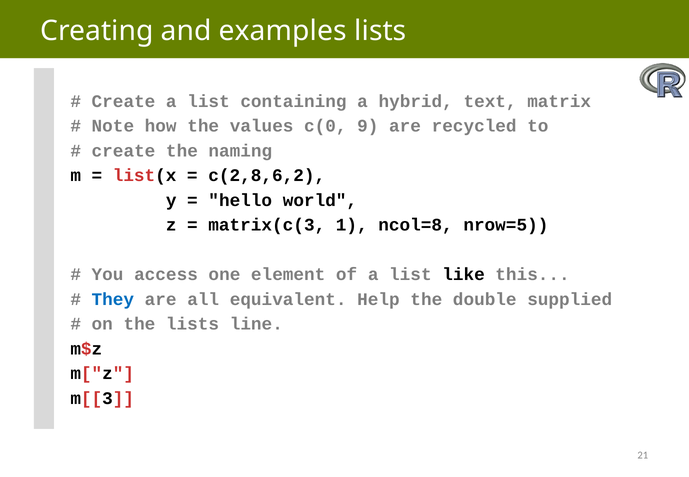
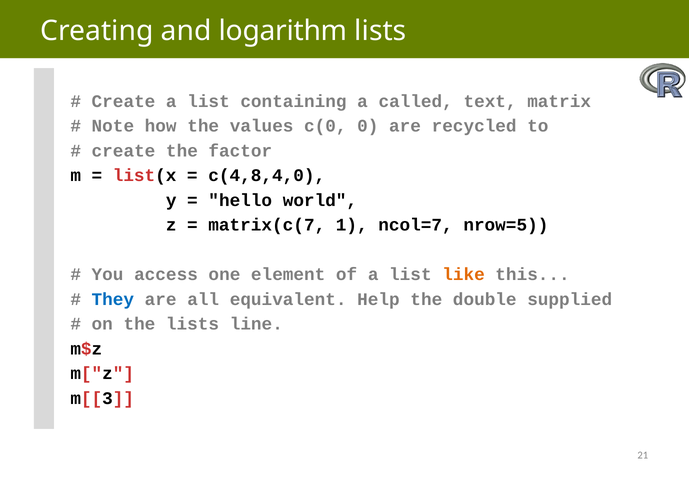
examples: examples -> logarithm
hybrid: hybrid -> called
9: 9 -> 0
naming: naming -> factor
c(2,8,6,2: c(2,8,6,2 -> c(4,8,4,0
matrix(c(3: matrix(c(3 -> matrix(c(7
ncol=8: ncol=8 -> ncol=7
like colour: black -> orange
